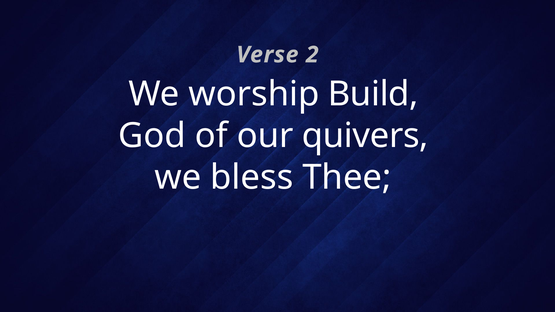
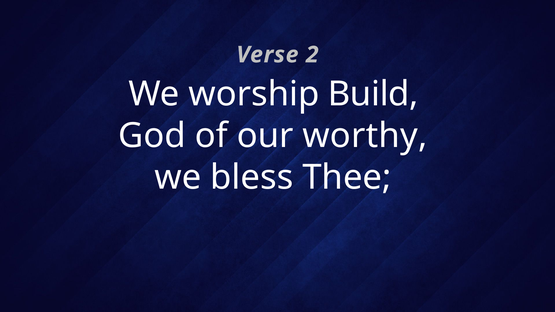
quivers: quivers -> worthy
